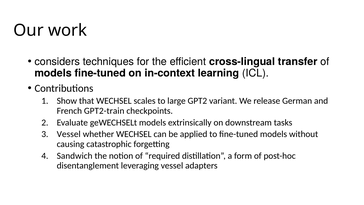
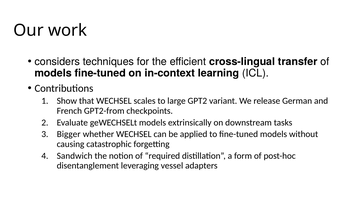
GPT2-train: GPT2-train -> GPT2-from
Vessel at (69, 134): Vessel -> Bigger
